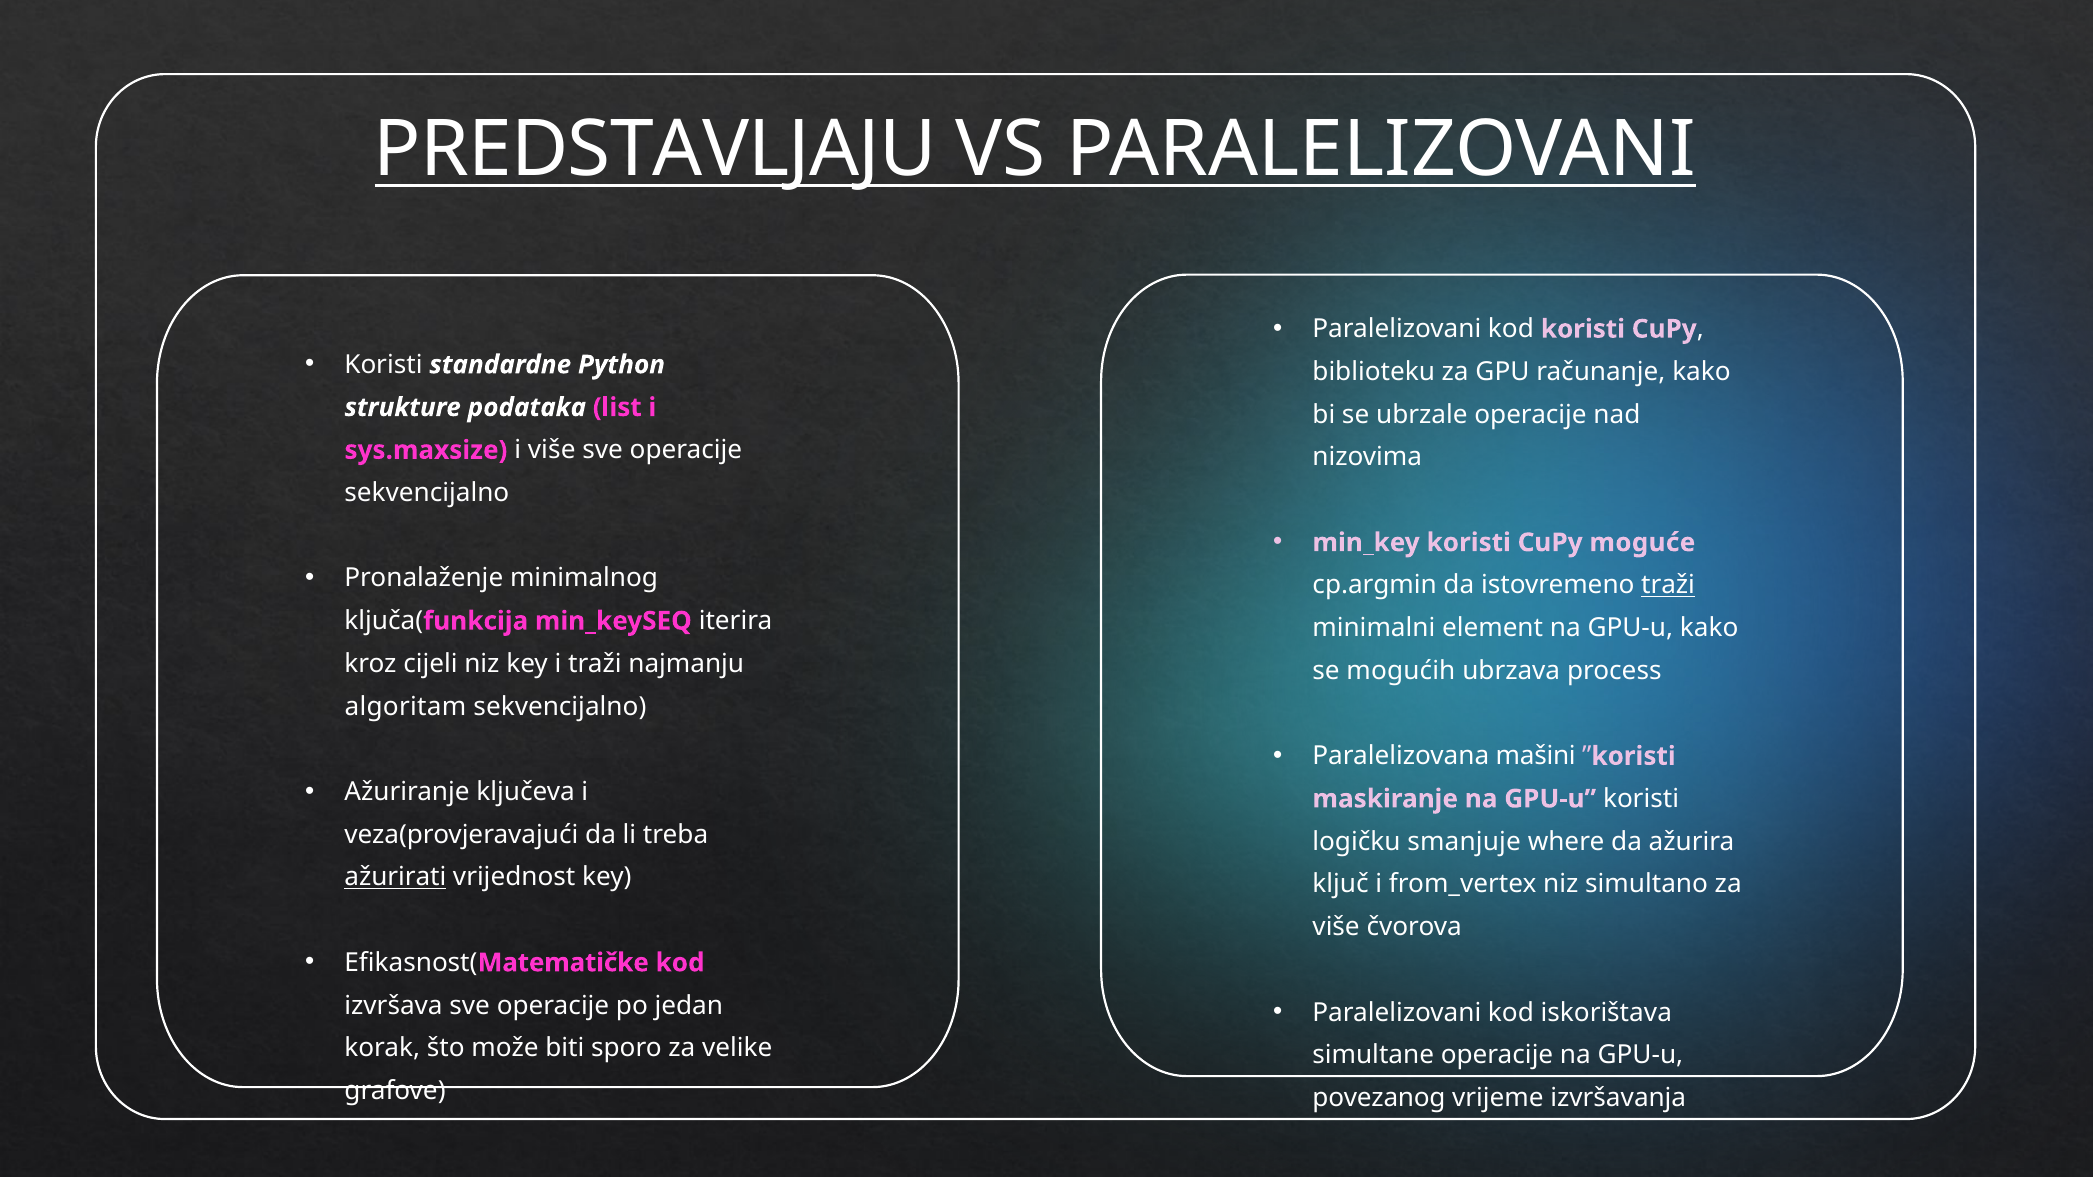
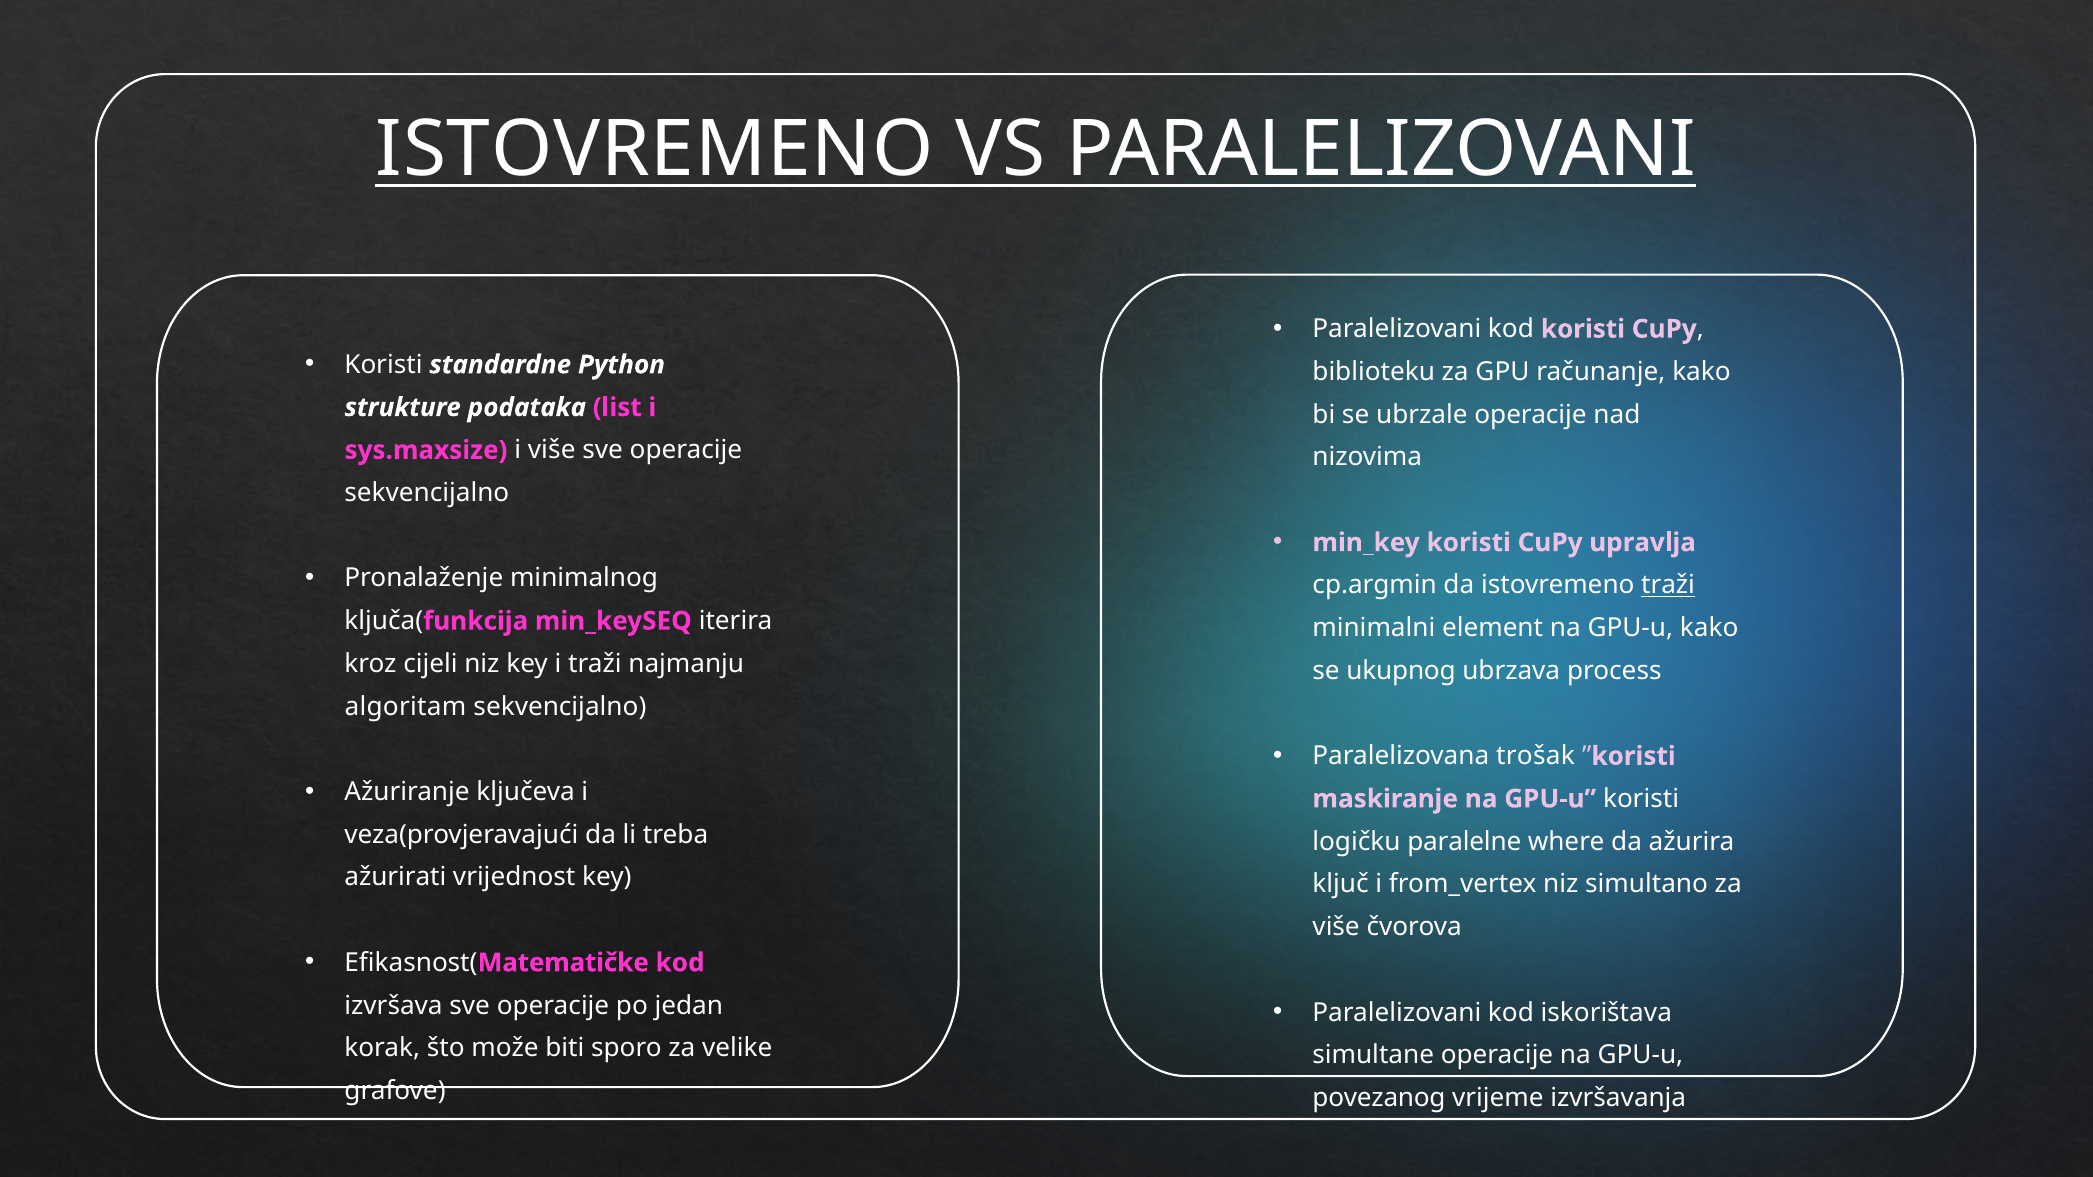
PREDSTAVLJAJU at (655, 150): PREDSTAVLJAJU -> ISTOVREMENO
moguće: moguće -> upravlja
mogućih: mogućih -> ukupnog
mašini: mašini -> trošak
smanjuje: smanjuje -> paralelne
ažurirati underline: present -> none
